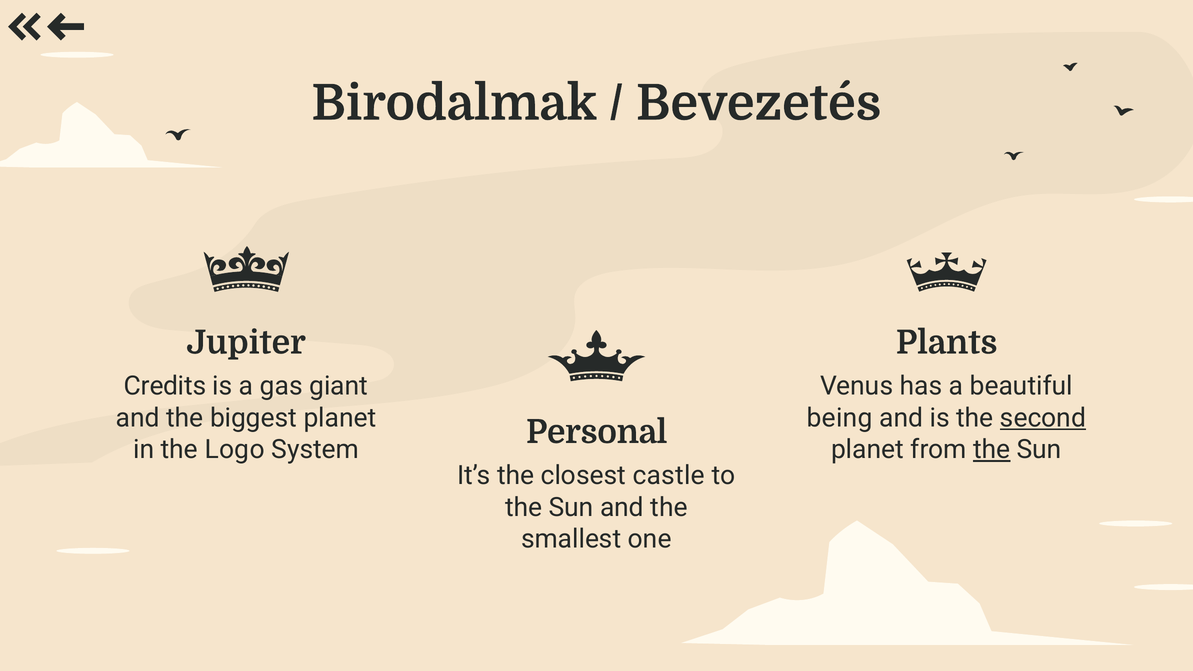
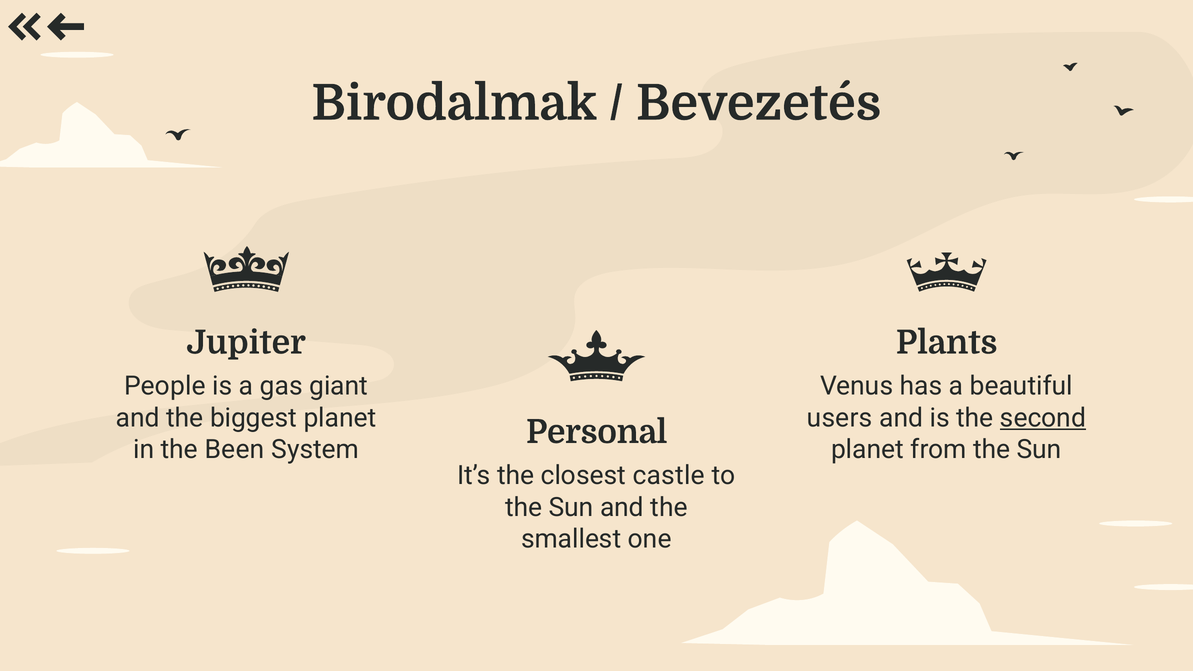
Credits: Credits -> People
being: being -> users
Logo: Logo -> Been
the at (992, 450) underline: present -> none
